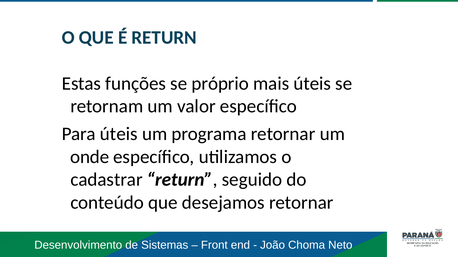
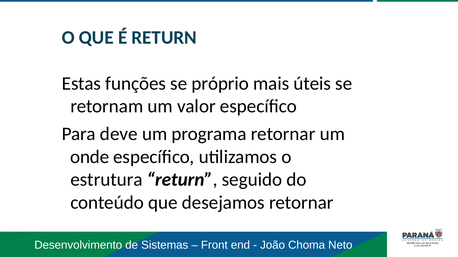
Para úteis: úteis -> deve
cadastrar: cadastrar -> estrutura
